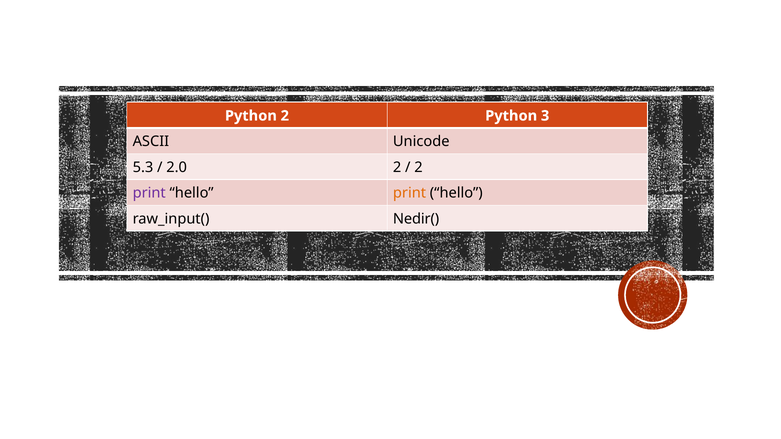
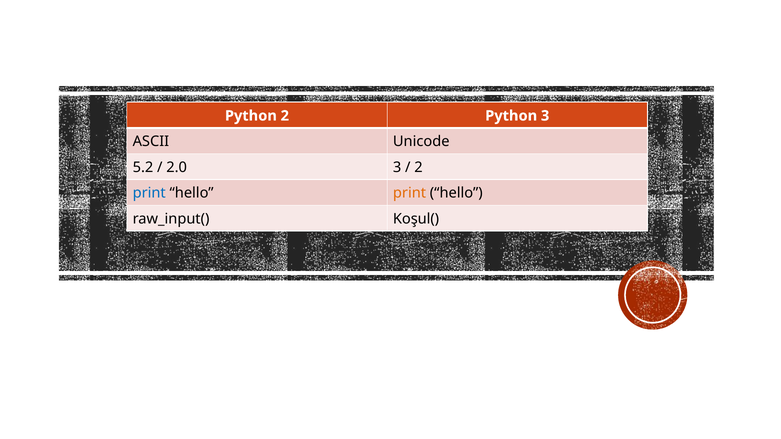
5.3: 5.3 -> 5.2
2.0 2: 2 -> 3
print at (149, 193) colour: purple -> blue
Nedir(: Nedir( -> Koşul(
